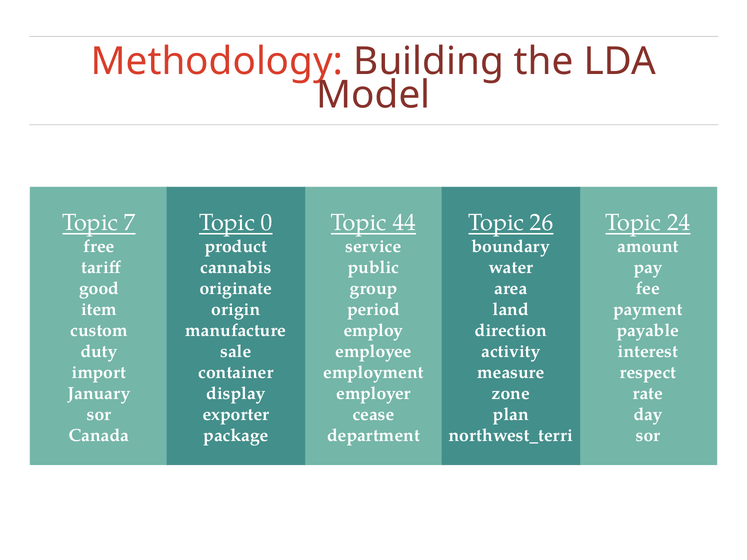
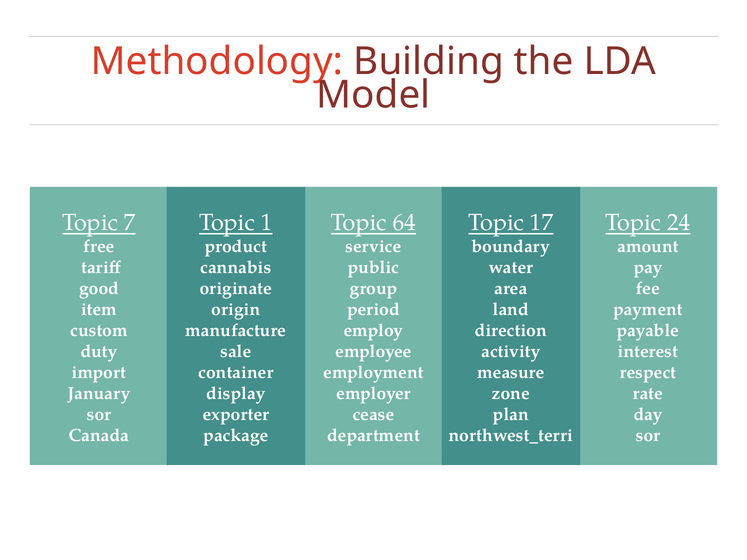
0: 0 -> 1
44: 44 -> 64
26: 26 -> 17
